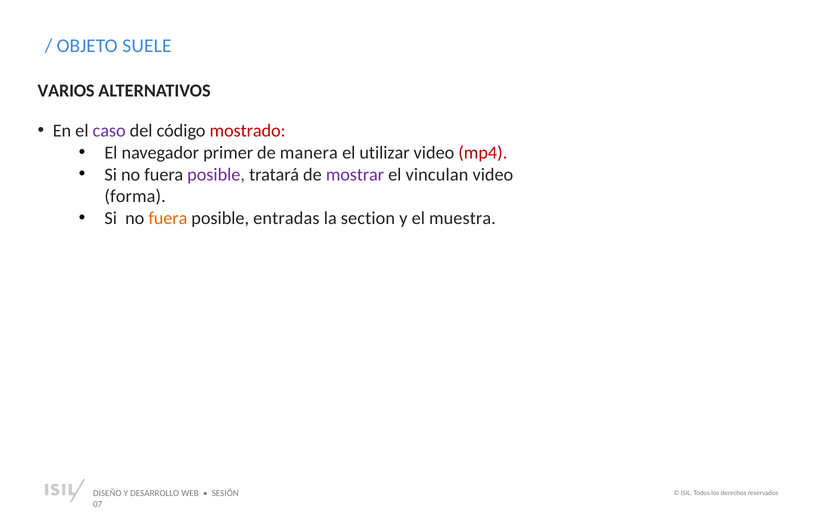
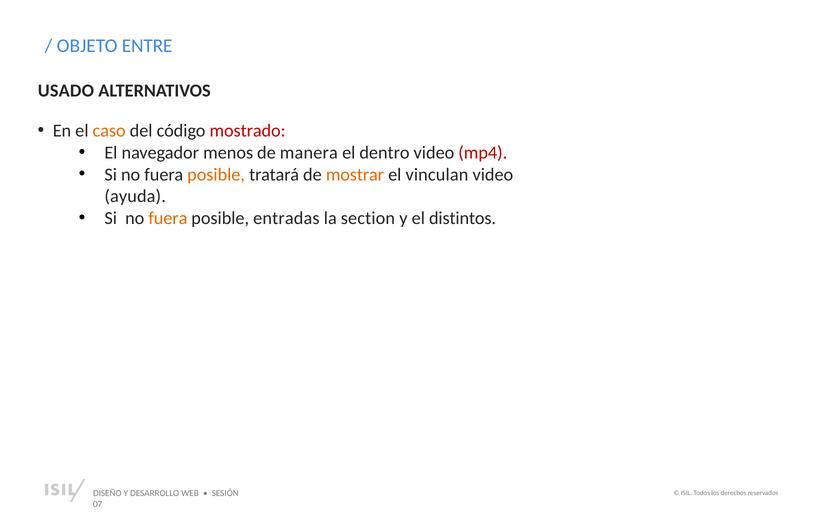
SUELE: SUELE -> ENTRE
VARIOS: VARIOS -> USADO
caso colour: purple -> orange
primer: primer -> menos
utilizar: utilizar -> dentro
posible at (216, 174) colour: purple -> orange
mostrar colour: purple -> orange
forma: forma -> ayuda
muestra: muestra -> distintos
